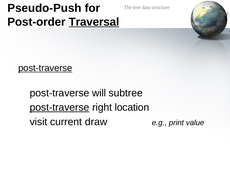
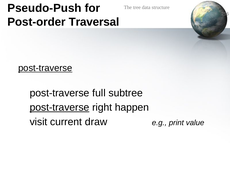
Traversal underline: present -> none
will: will -> full
location: location -> happen
